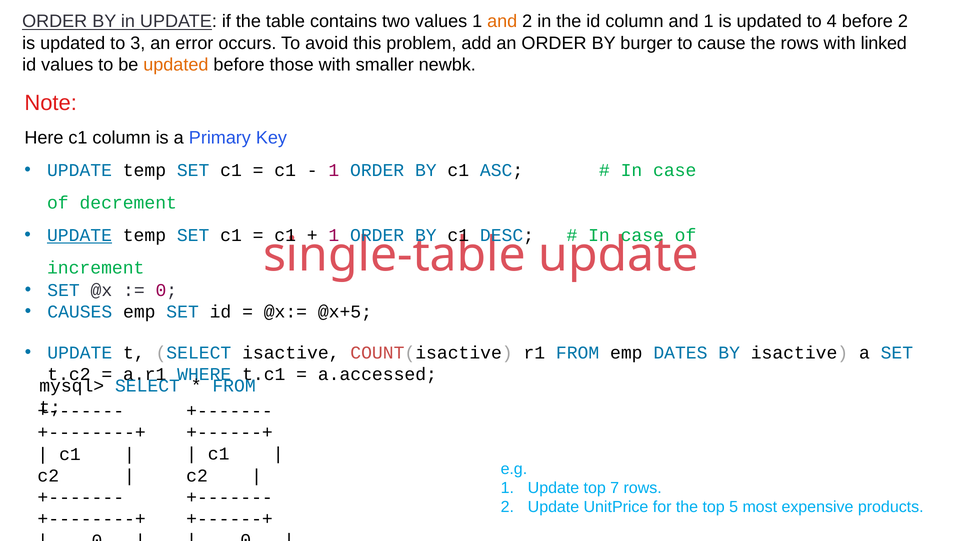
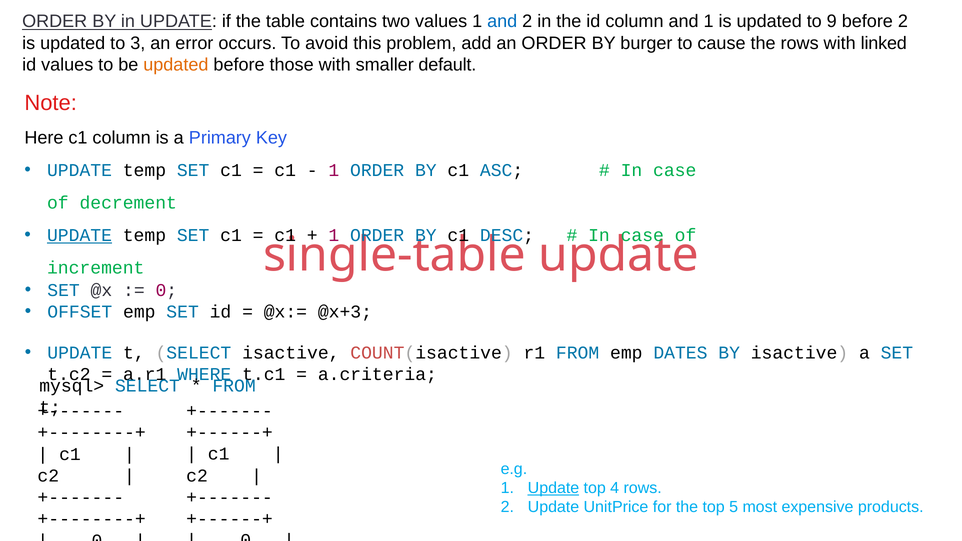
and at (502, 22) colour: orange -> blue
4: 4 -> 9
newbk: newbk -> default
CAUSES: CAUSES -> OFFSET
@x+5: @x+5 -> @x+3
a.accessed: a.accessed -> a.criteria
Update at (553, 488) underline: none -> present
7: 7 -> 4
